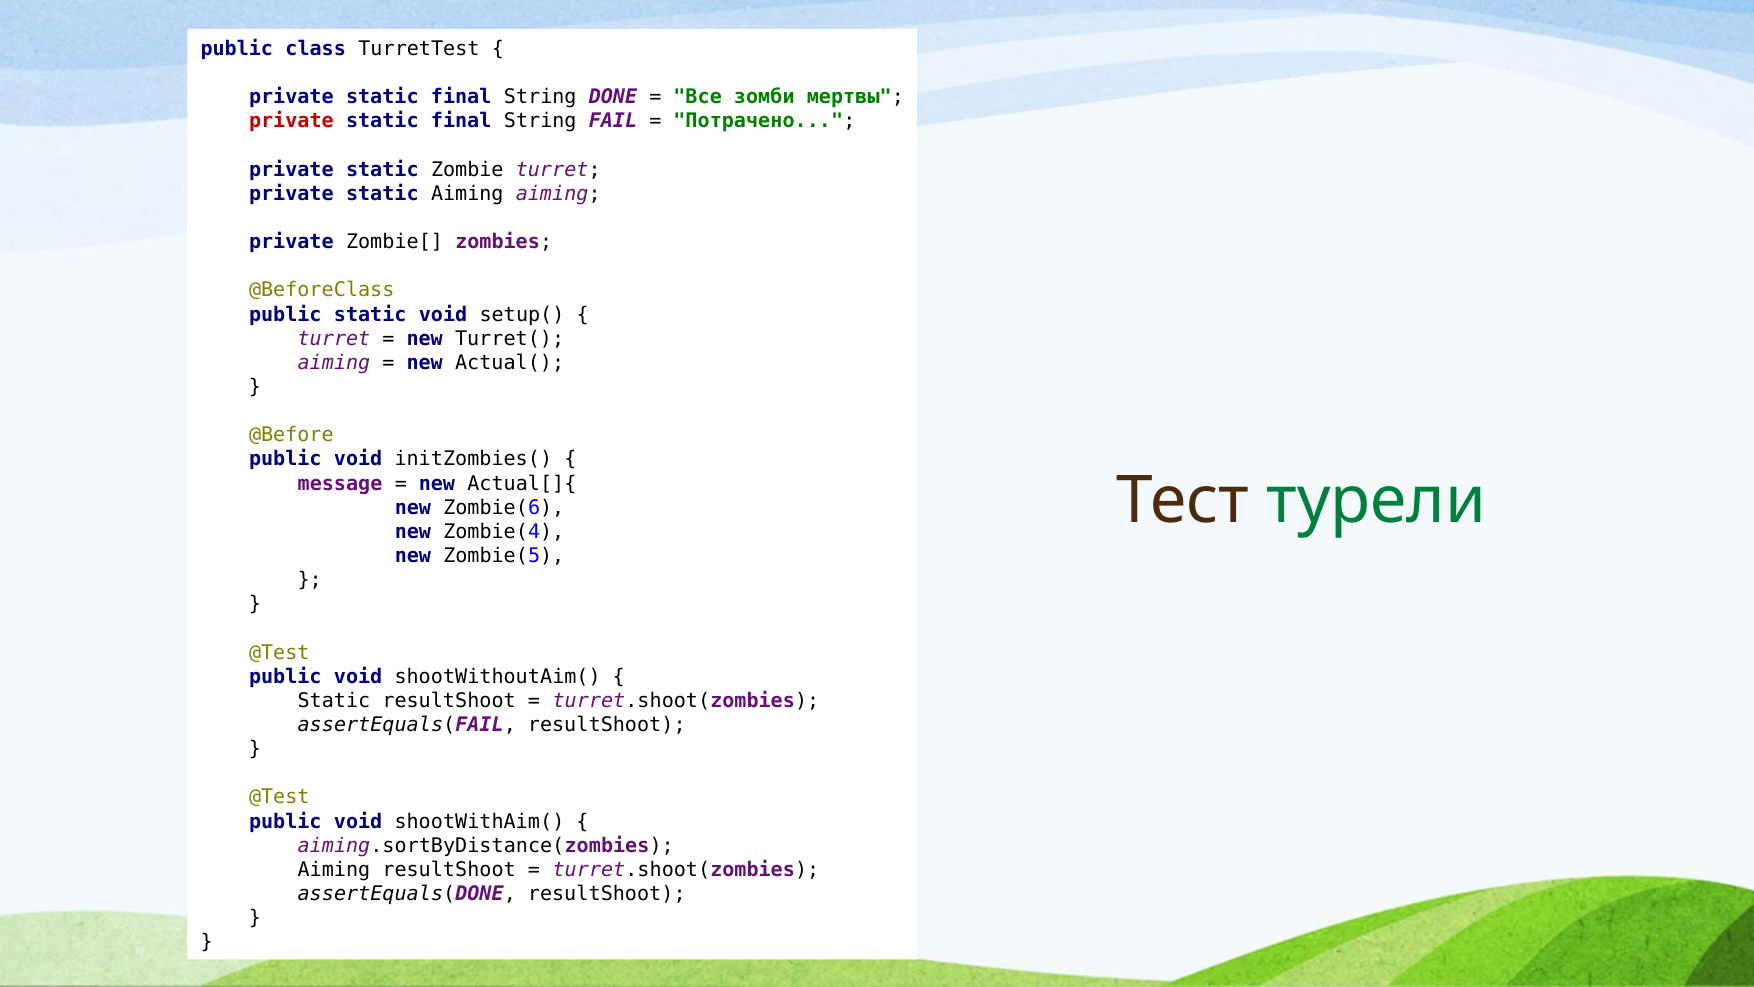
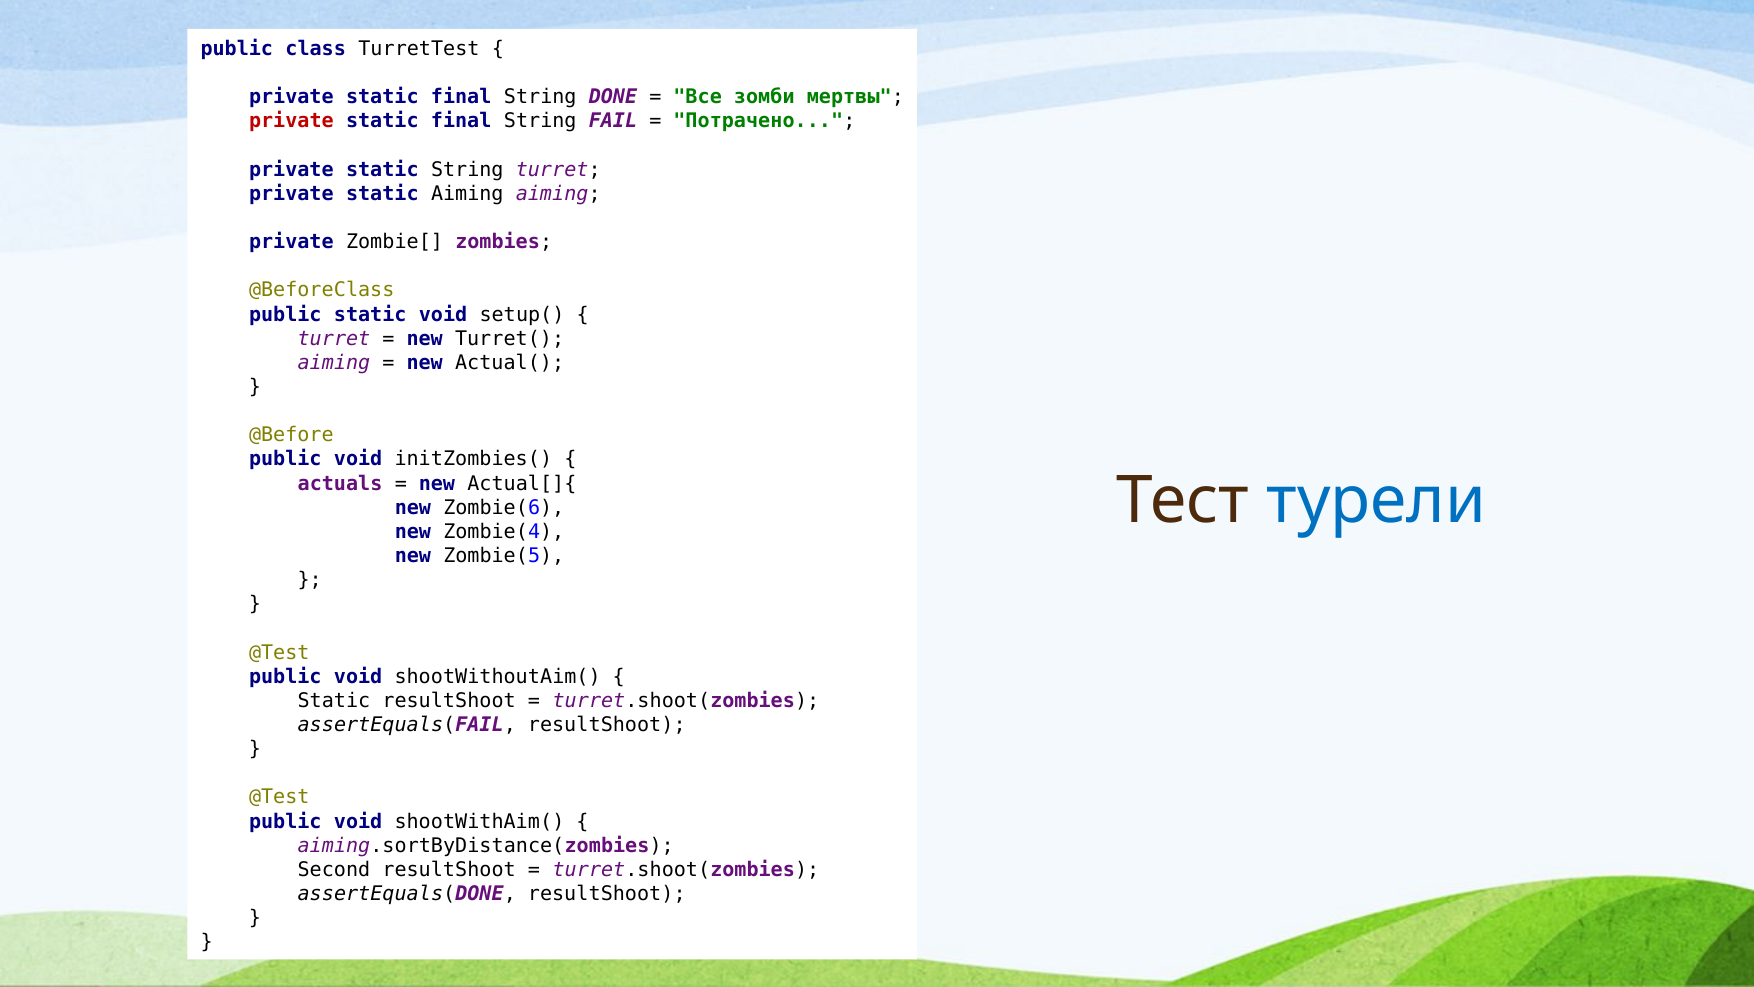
static Zombie: Zombie -> String
message: message -> actuals
турели colour: green -> blue
Aiming at (334, 869): Aiming -> Second
